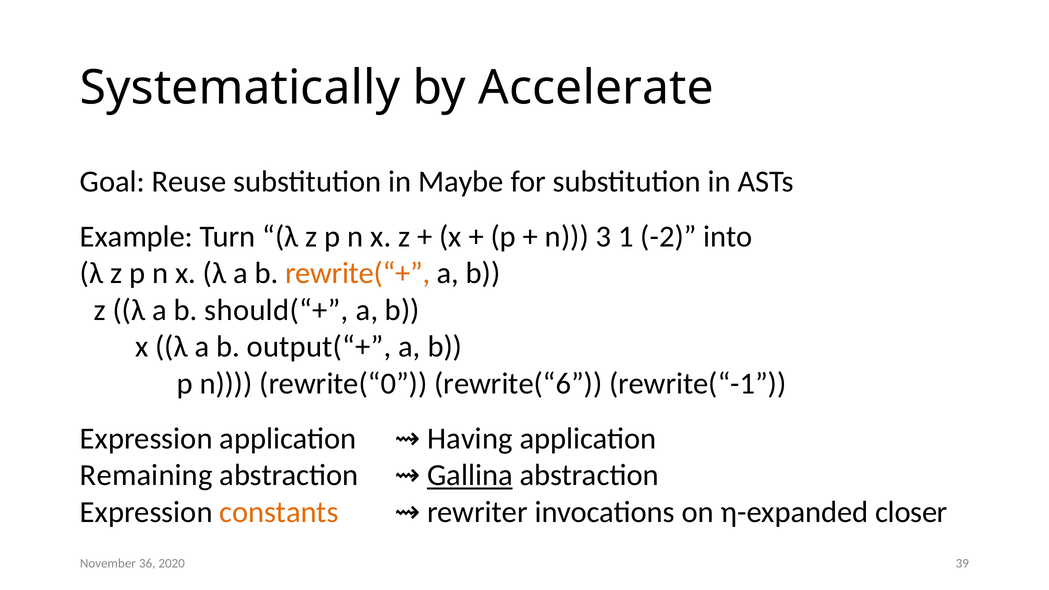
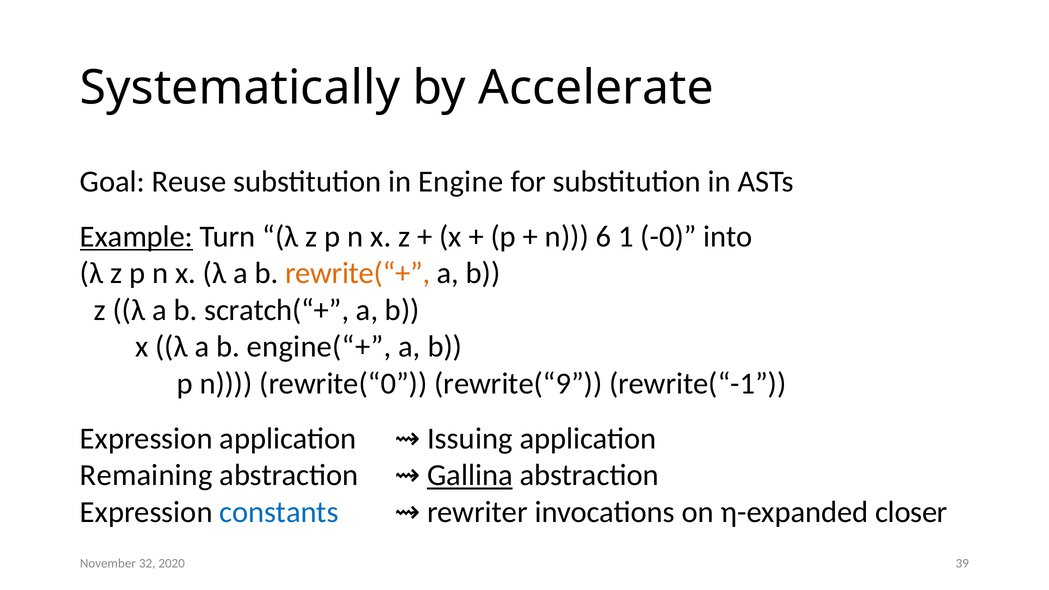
Maybe: Maybe -> Engine
Example underline: none -> present
3: 3 -> 6
-2: -2 -> -0
should(“+: should(“+ -> scratch(“+
output(“+: output(“+ -> engine(“+
rewrite(“6: rewrite(“6 -> rewrite(“9
Having: Having -> Issuing
constants colour: orange -> blue
36: 36 -> 32
